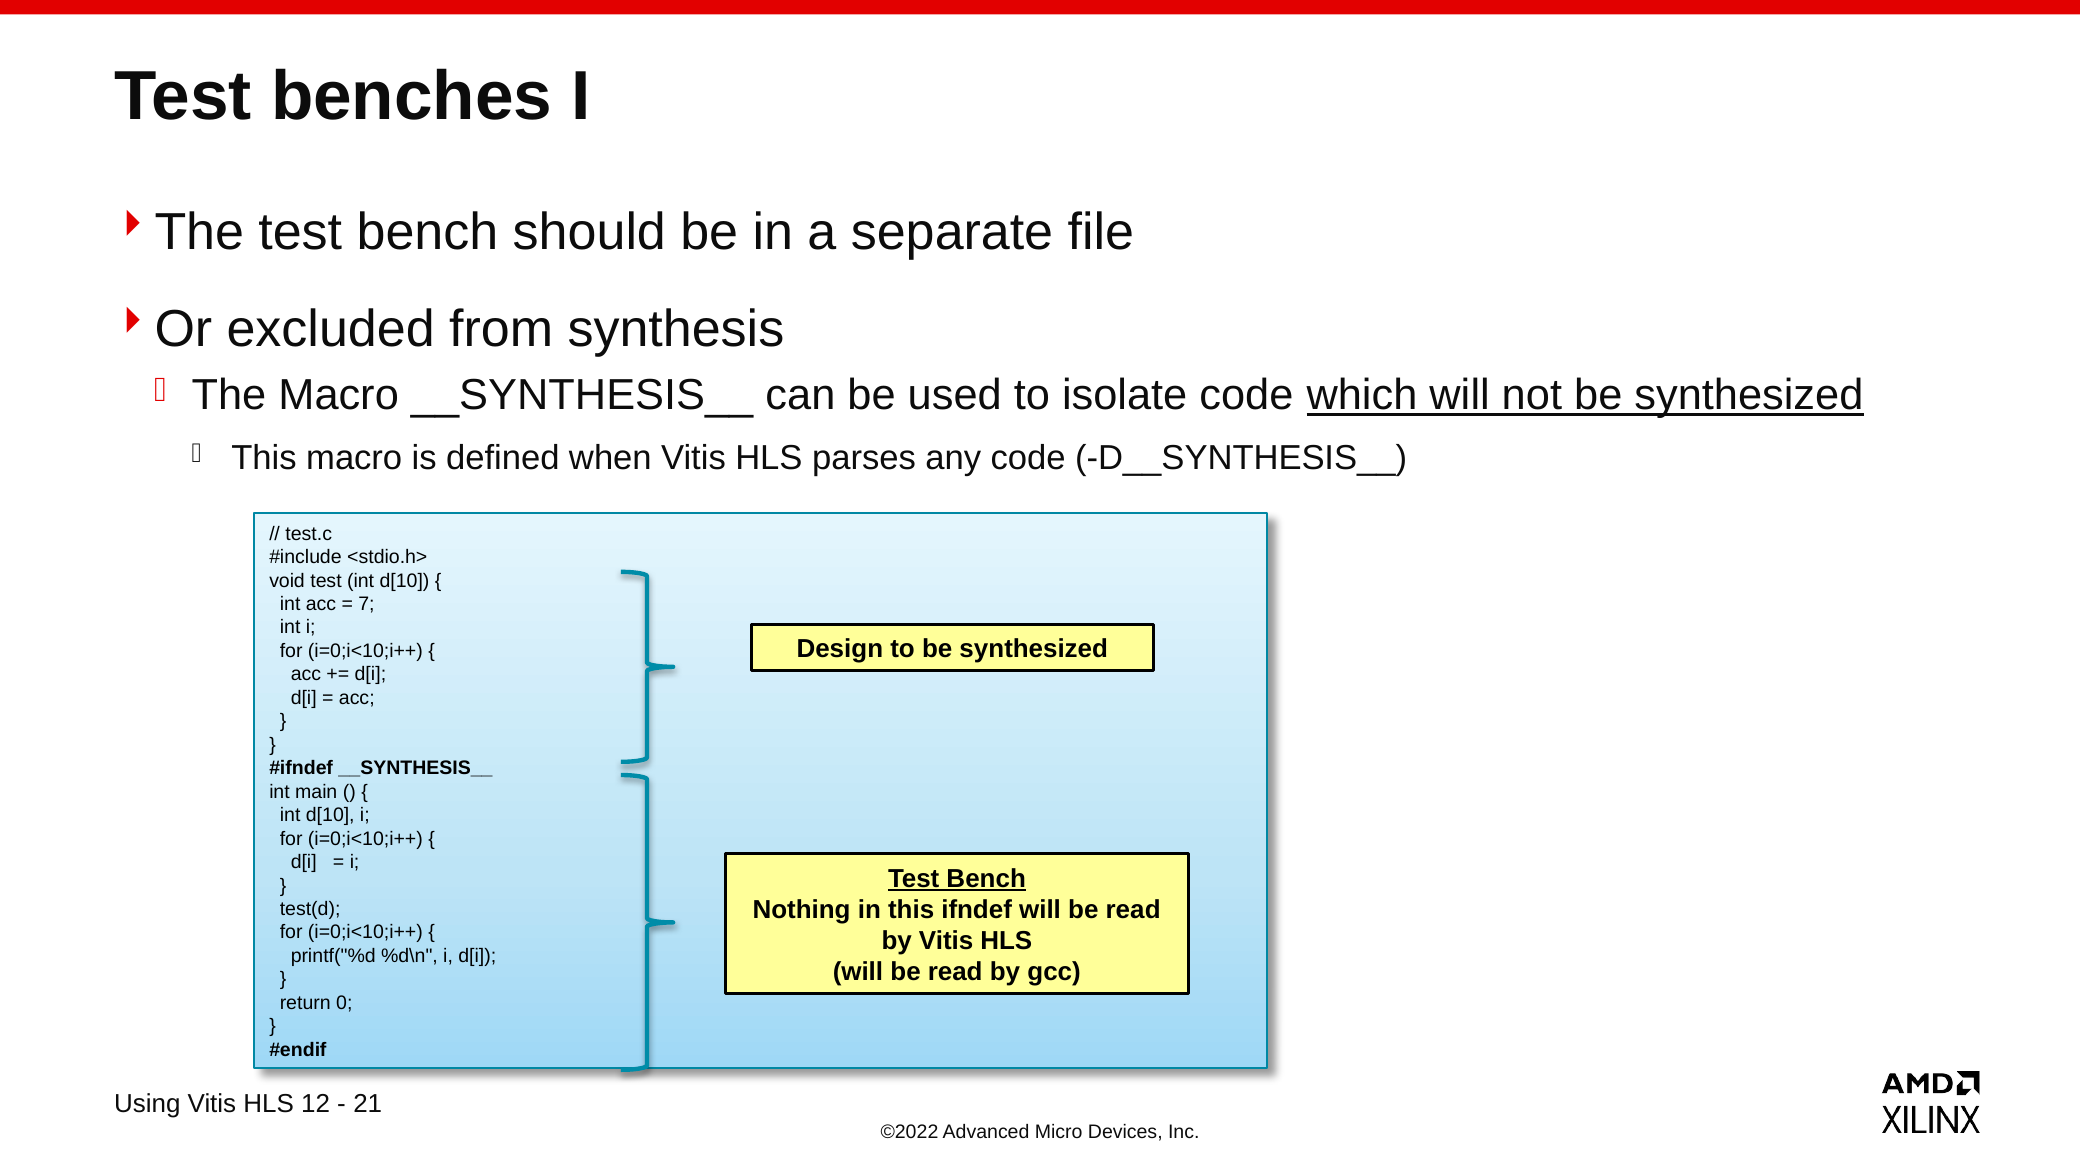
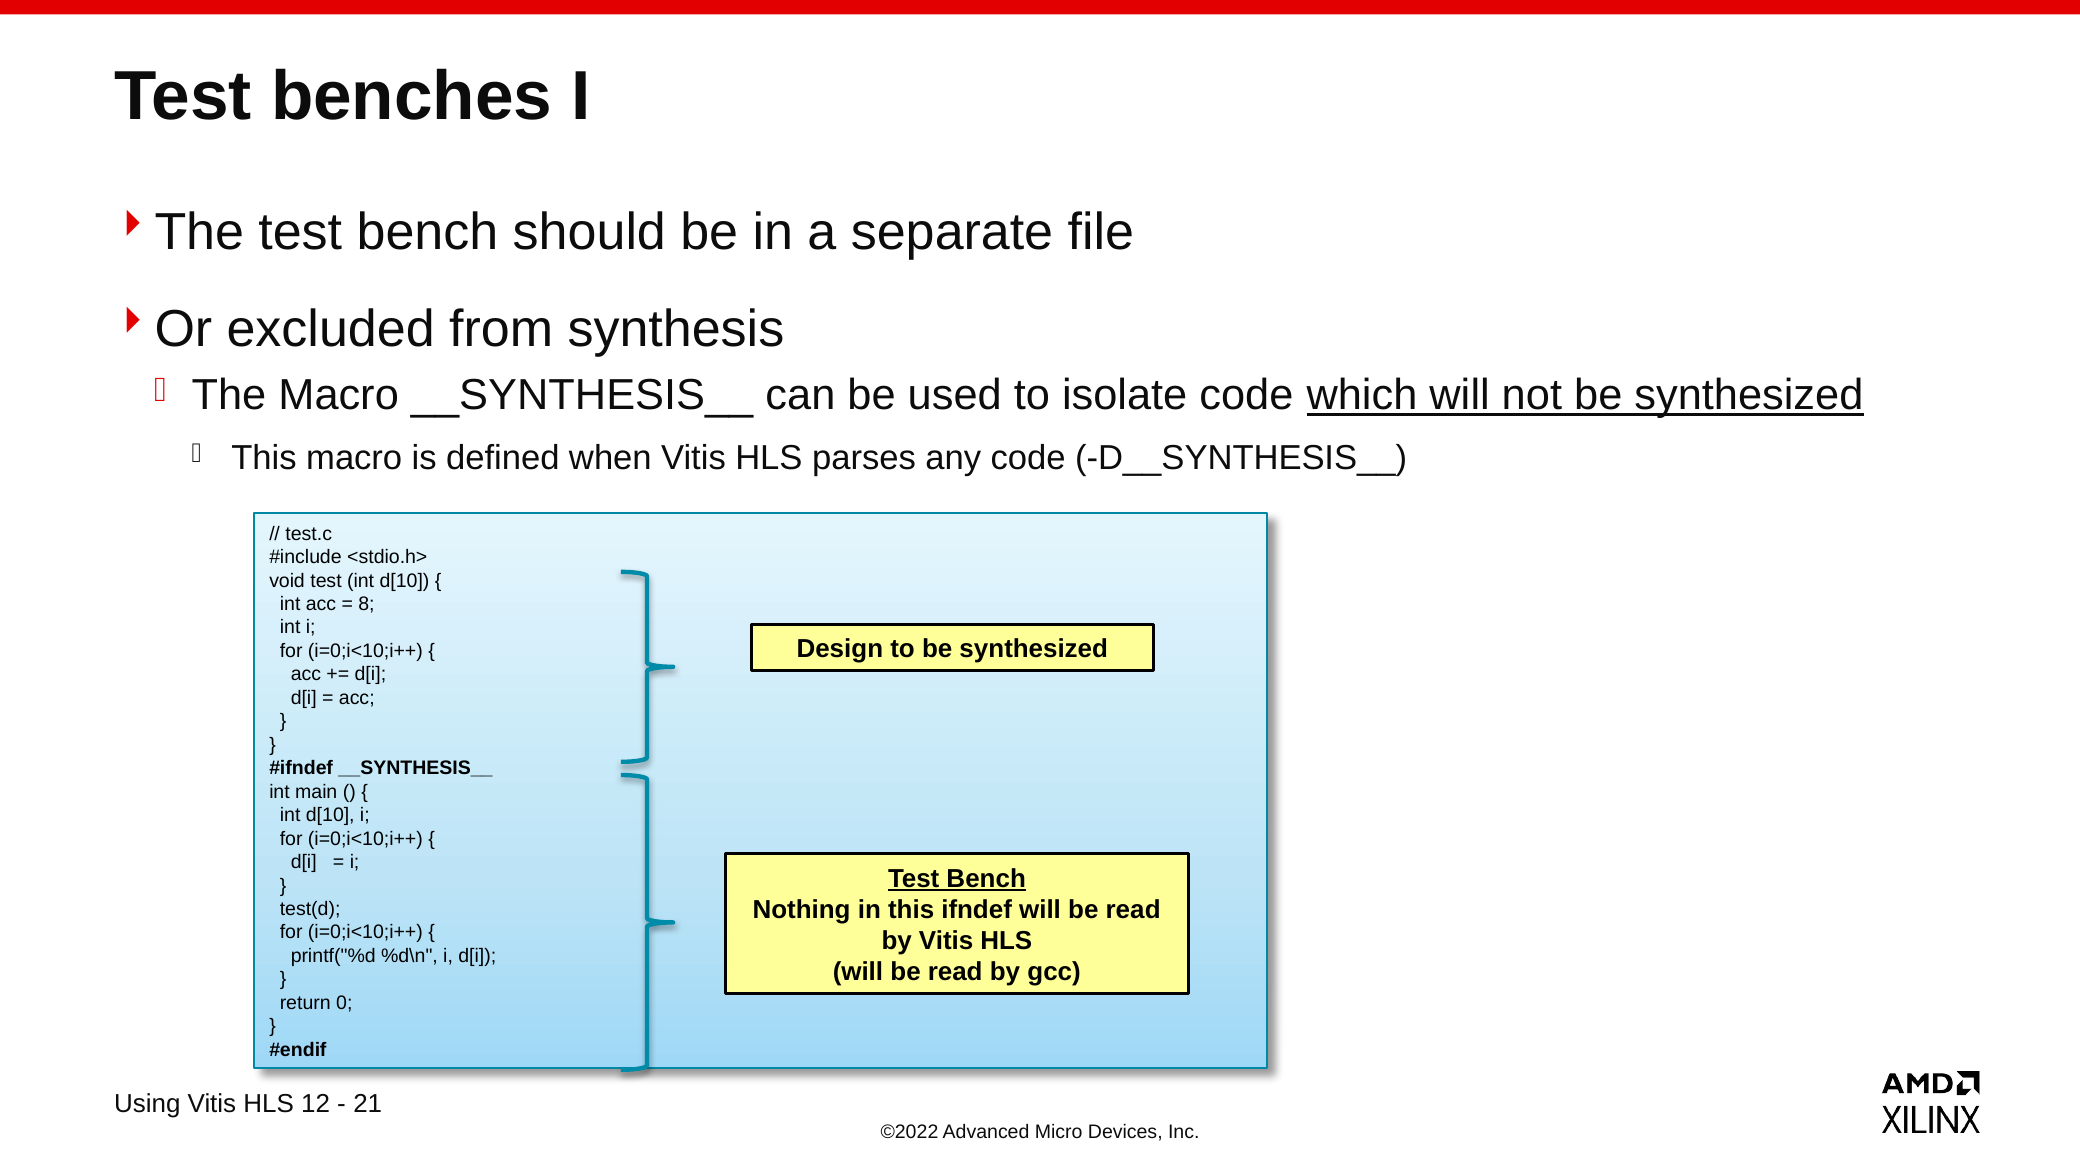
7: 7 -> 8
